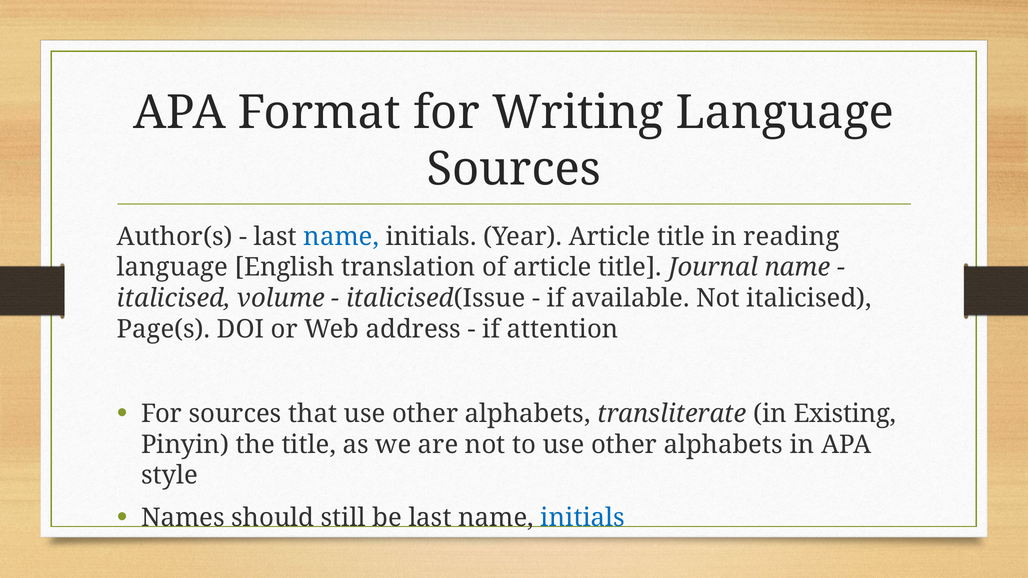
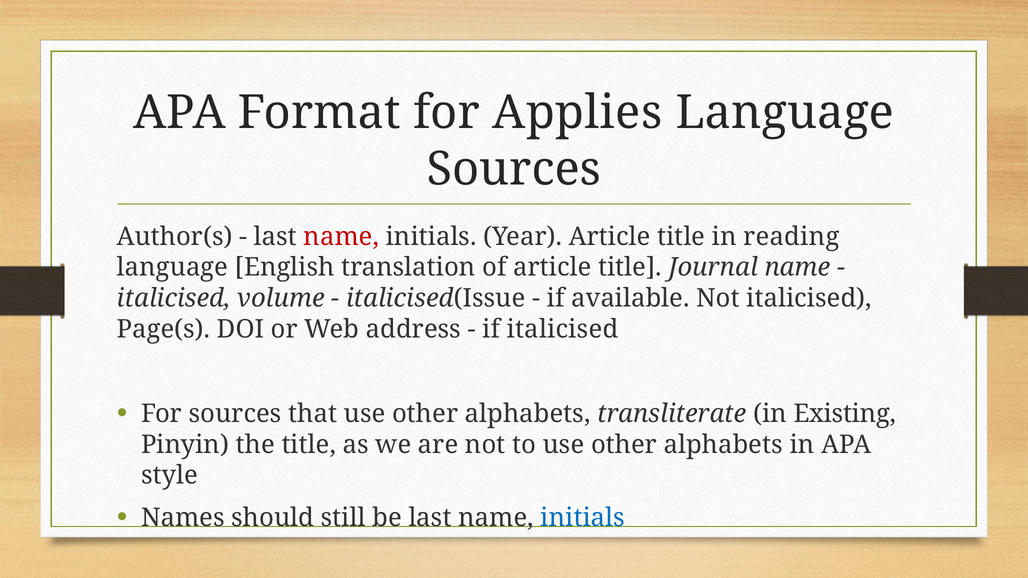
Writing: Writing -> Applies
name at (341, 237) colour: blue -> red
if attention: attention -> italicised
